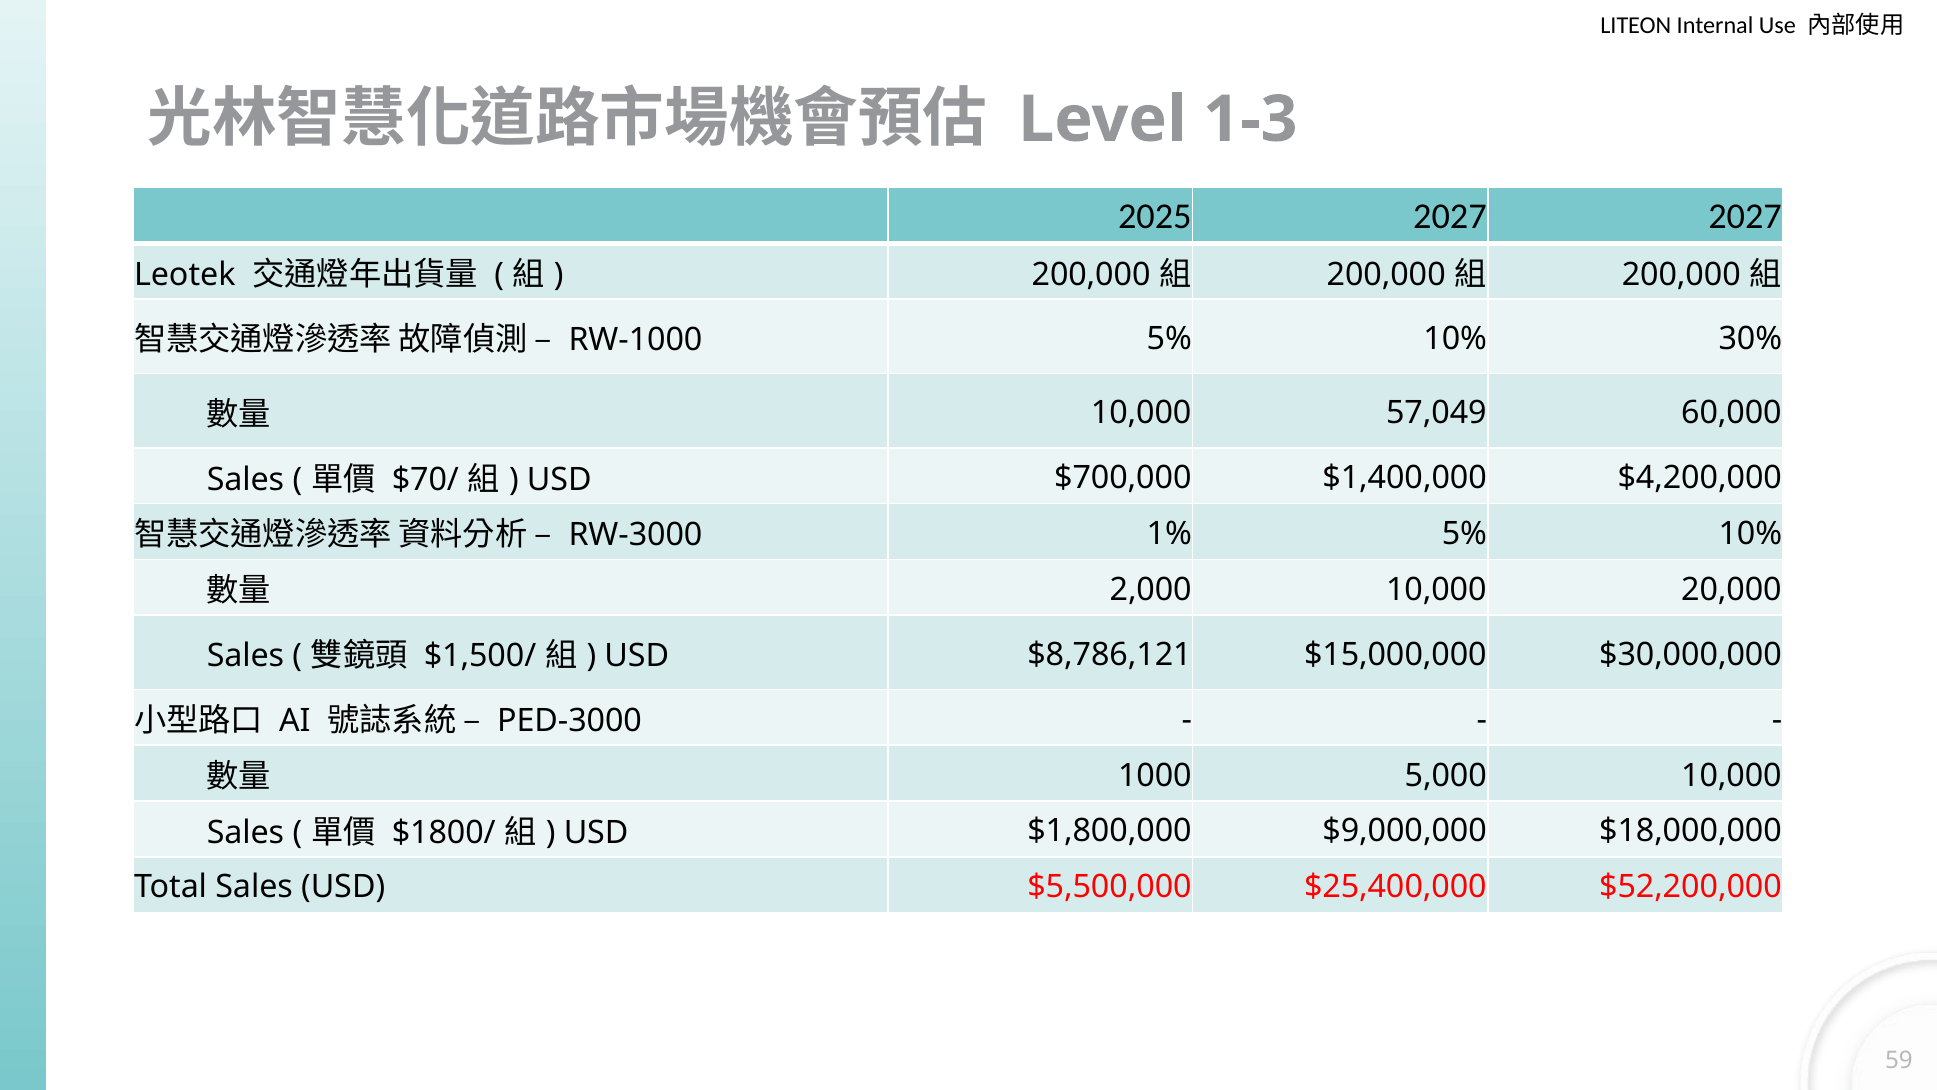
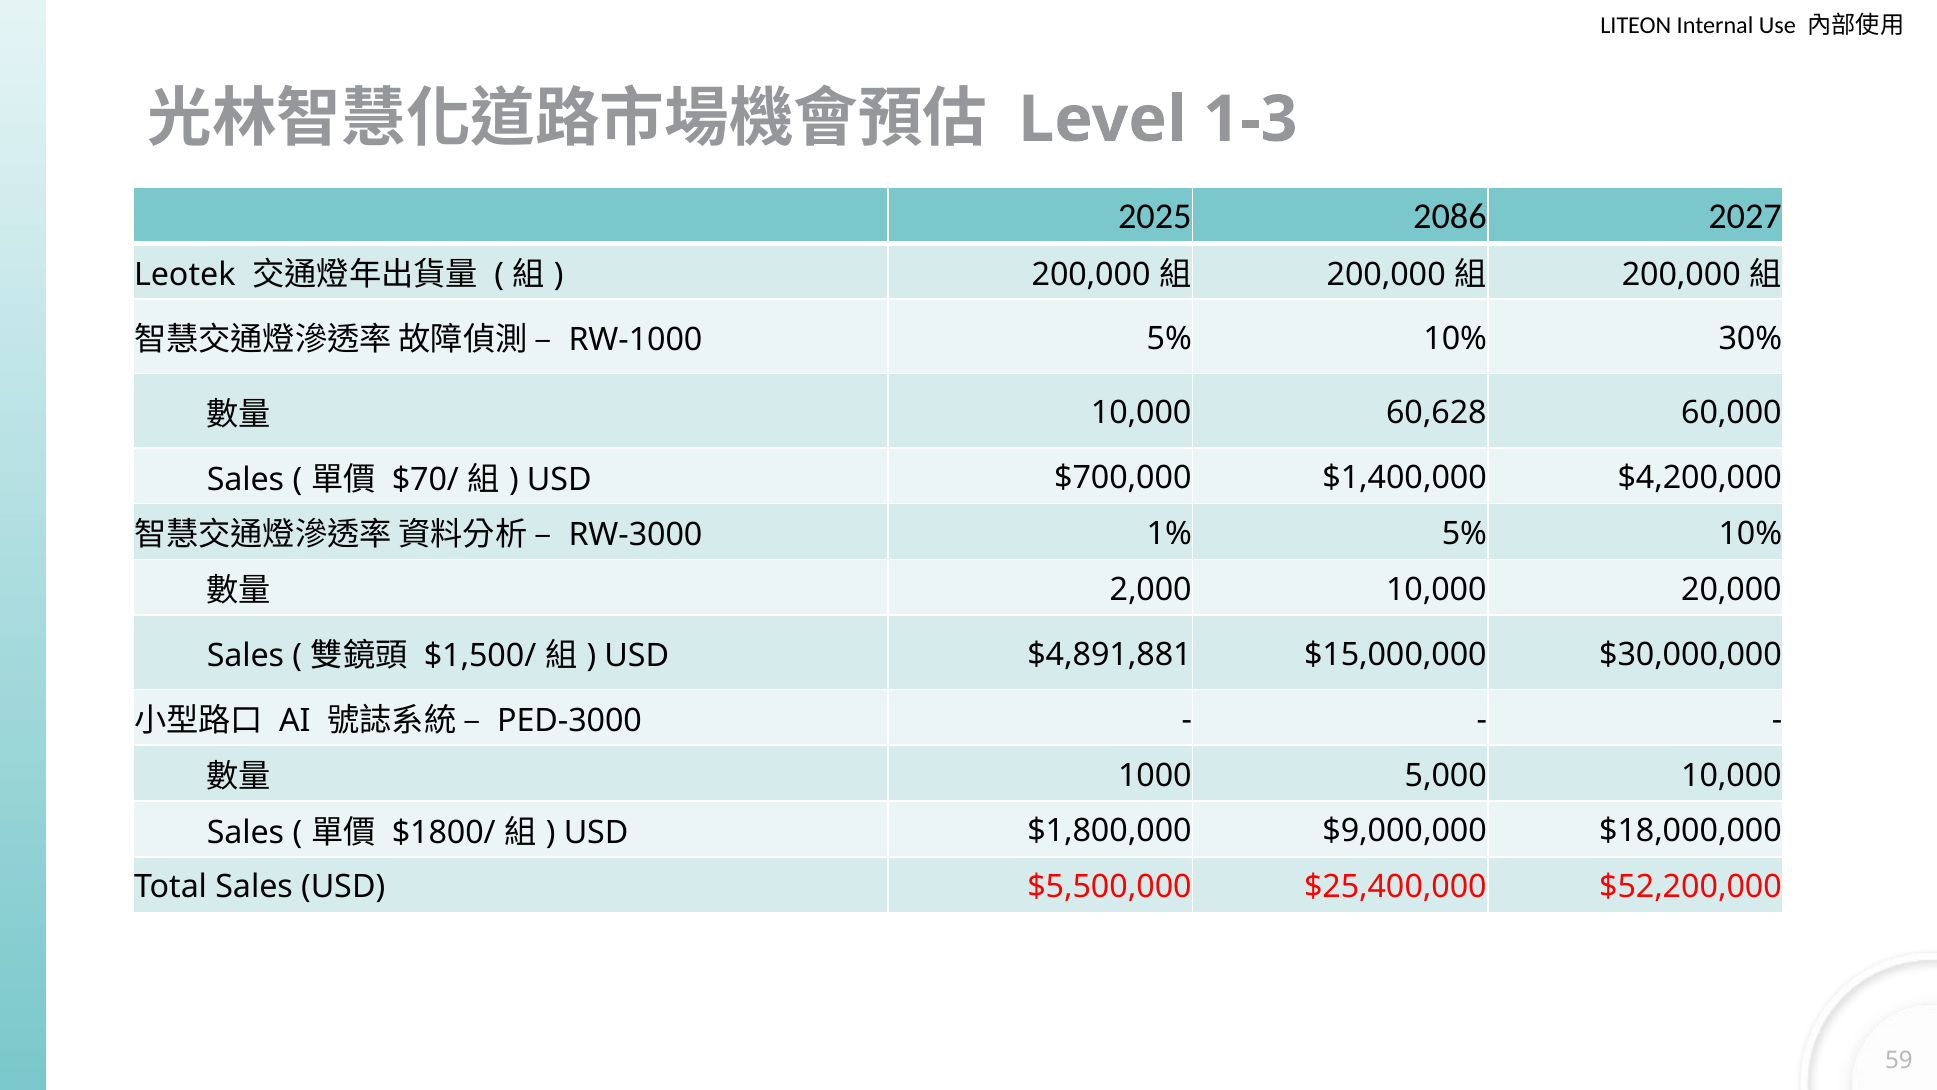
2025 2027: 2027 -> 2086
57,049: 57,049 -> 60,628
$8,786,121: $8,786,121 -> $4,891,881
